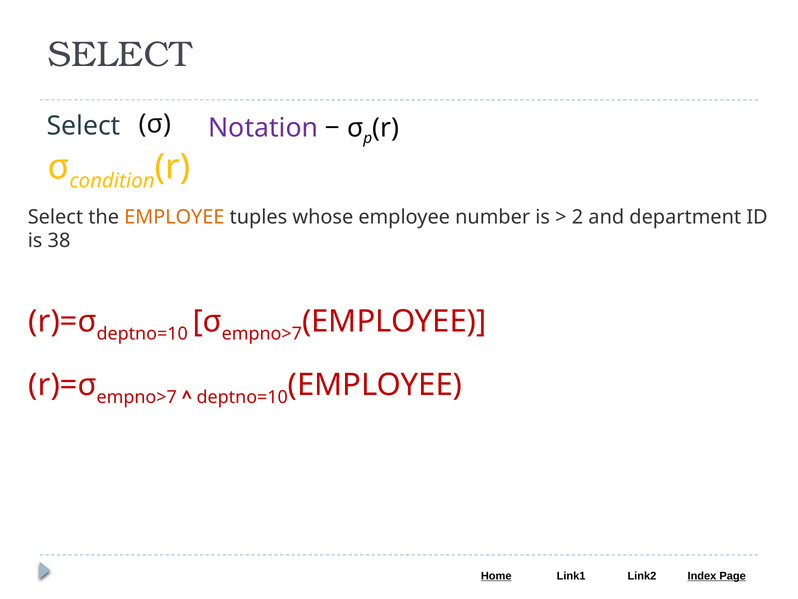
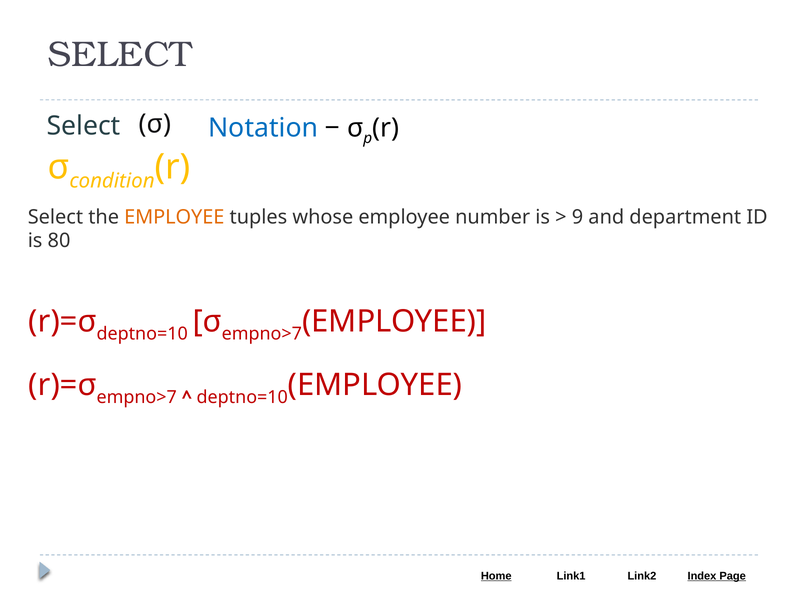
Notation colour: purple -> blue
2: 2 -> 9
38: 38 -> 80
